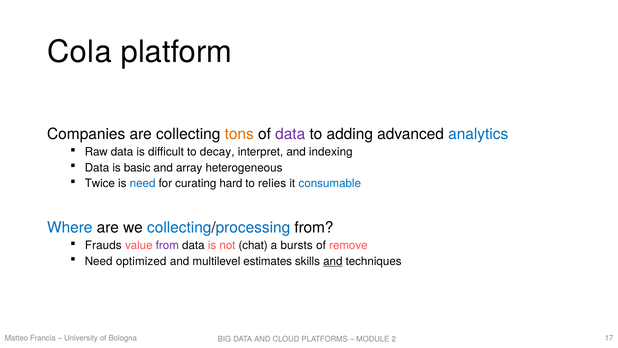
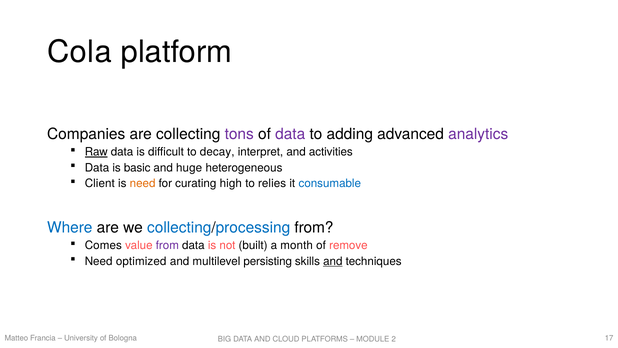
tons colour: orange -> purple
analytics colour: blue -> purple
Raw underline: none -> present
indexing: indexing -> activities
array: array -> huge
Twice: Twice -> Client
need at (143, 183) colour: blue -> orange
hard: hard -> high
Frauds: Frauds -> Comes
chat: chat -> built
bursts: bursts -> month
estimates: estimates -> persisting
